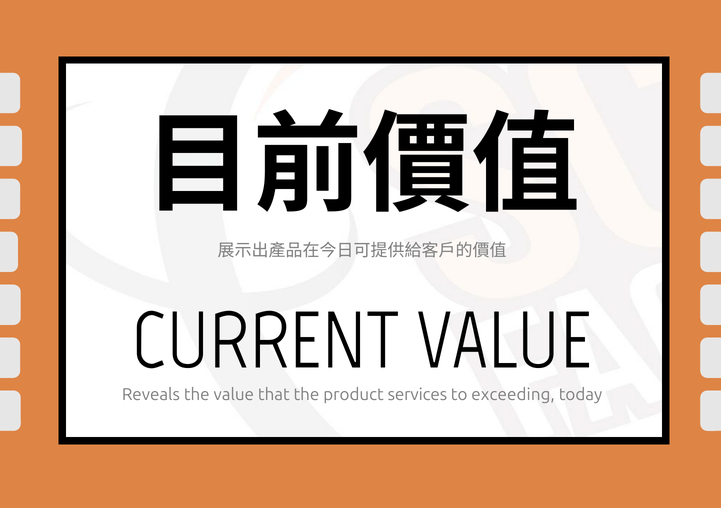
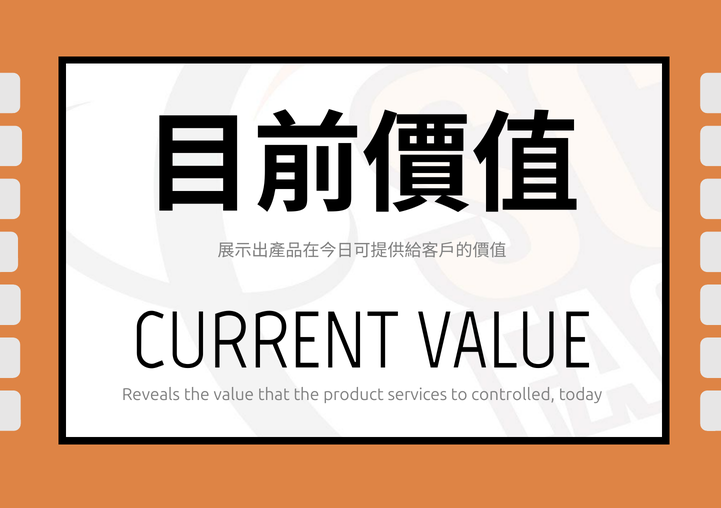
exceeding: exceeding -> controlled
